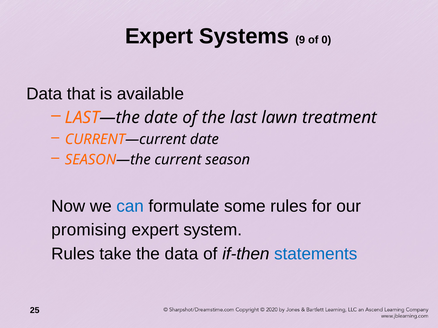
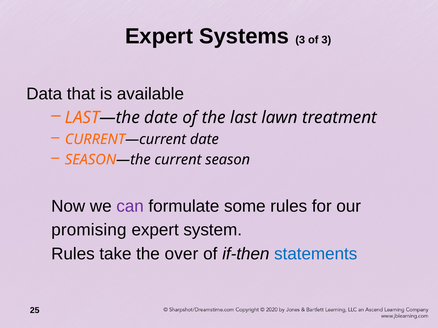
Systems 9: 9 -> 3
of 0: 0 -> 3
can colour: blue -> purple
the data: data -> over
